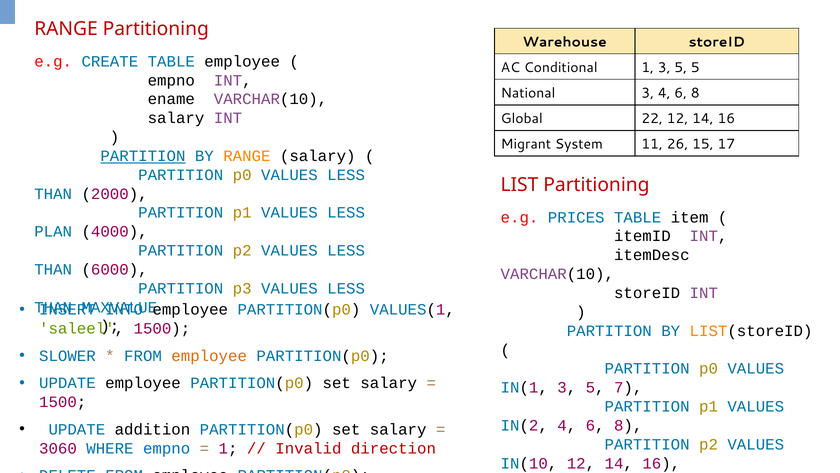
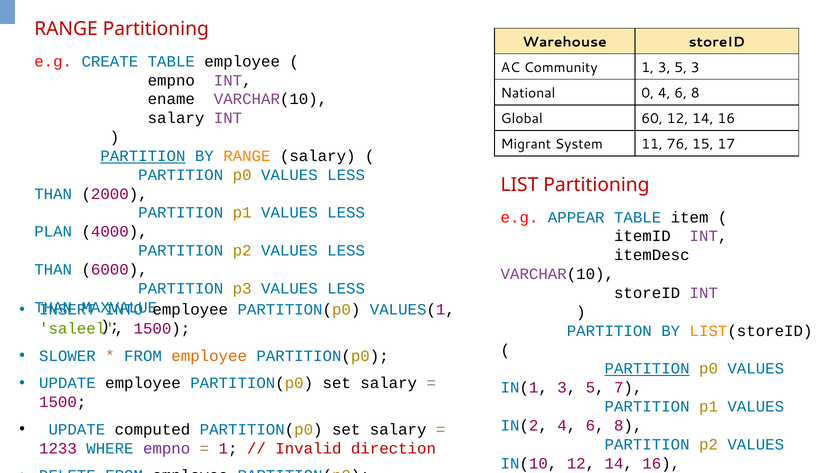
Conditional: Conditional -> Community
5 5: 5 -> 3
National 3: 3 -> 0
22: 22 -> 60
26: 26 -> 76
PRICES: PRICES -> APPEAR
PARTITION at (647, 368) underline: none -> present
addition: addition -> computed
3060: 3060 -> 1233
empno at (167, 448) colour: blue -> purple
